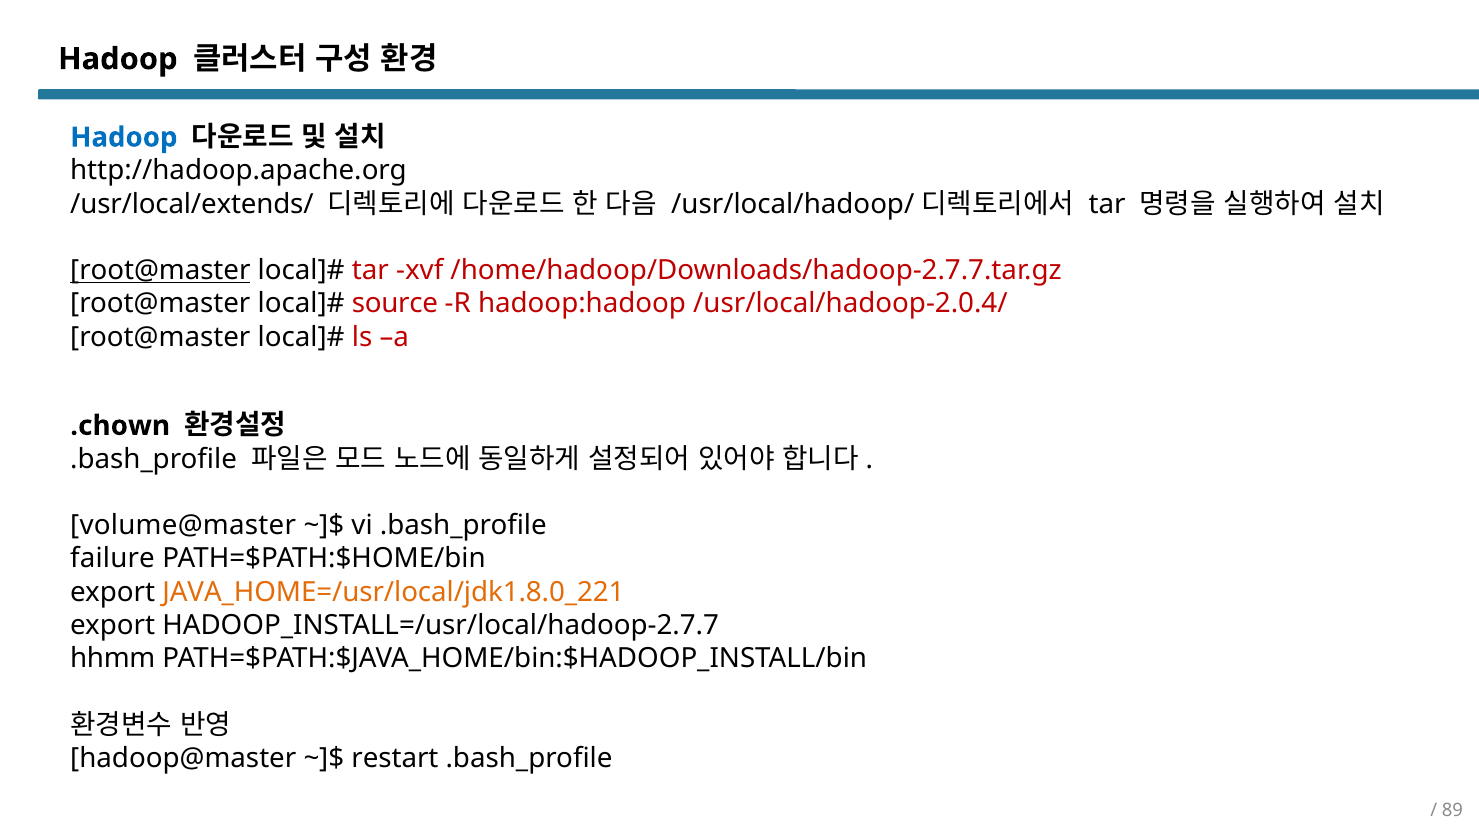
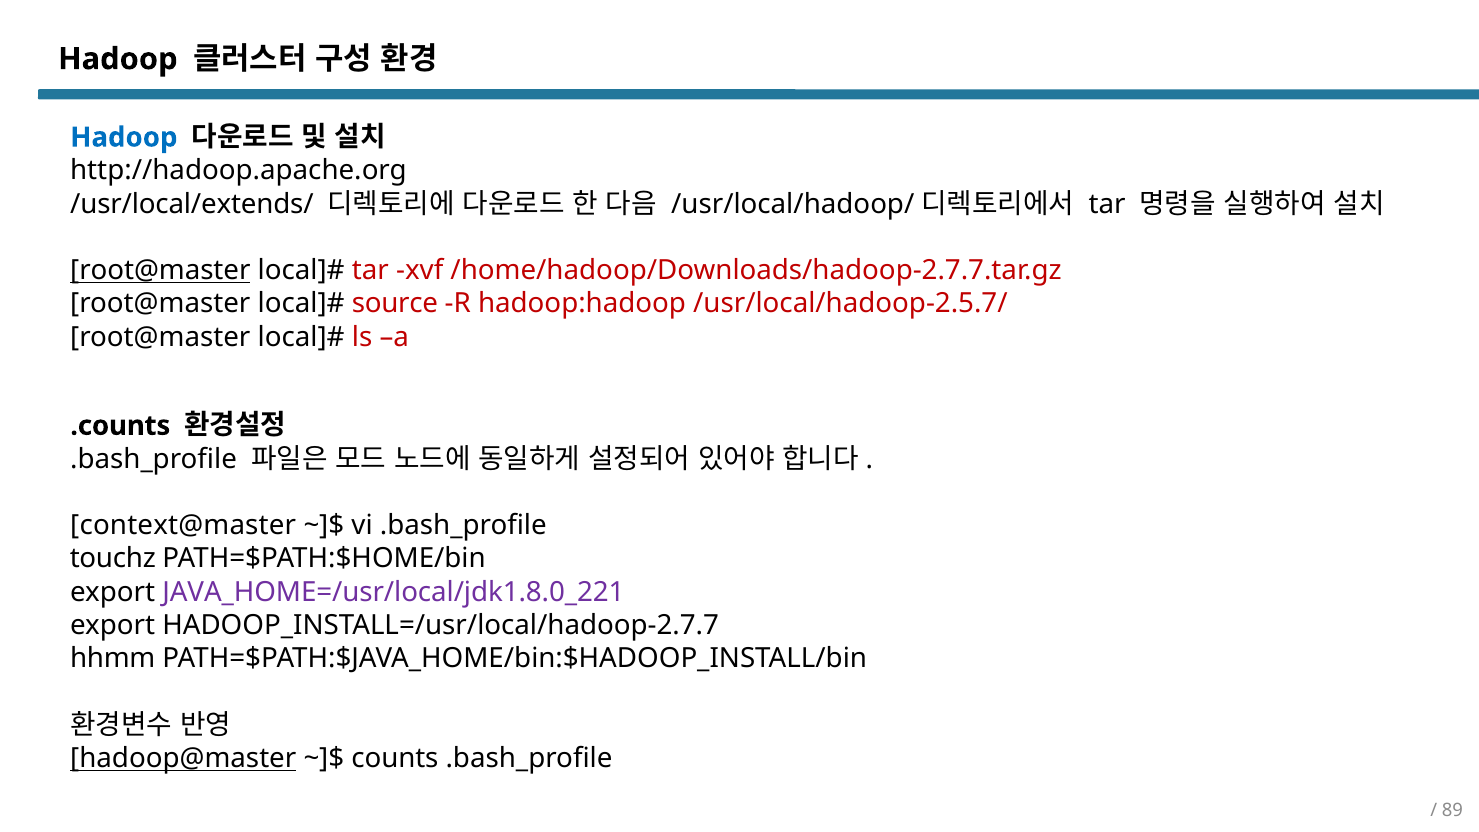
/usr/local/hadoop-2.0.4/: /usr/local/hadoop-2.0.4/ -> /usr/local/hadoop-2.5.7/
.chown: .chown -> .counts
volume@master: volume@master -> context@master
failure: failure -> touchz
JAVA_HOME=/usr/local/jdk1.8.0_221 colour: orange -> purple
hadoop@master underline: none -> present
restart: restart -> counts
